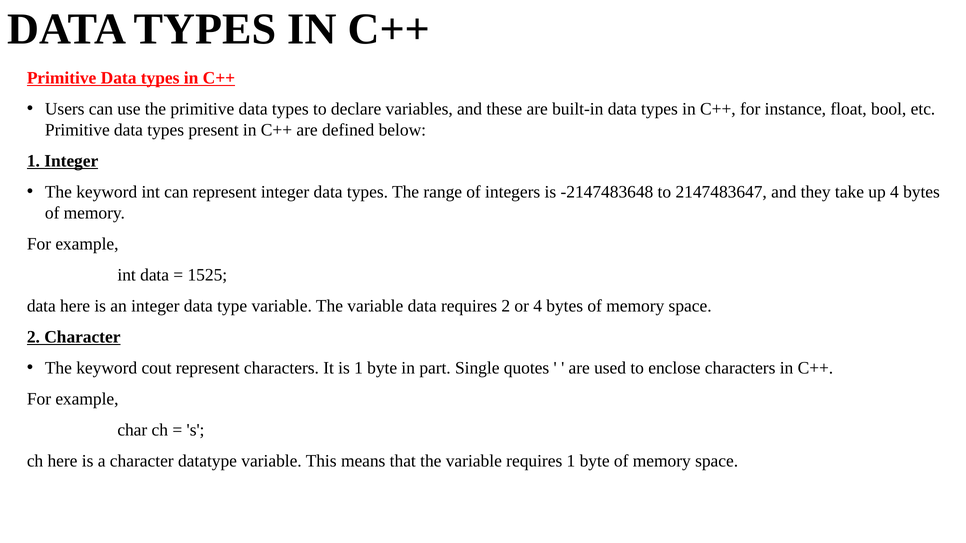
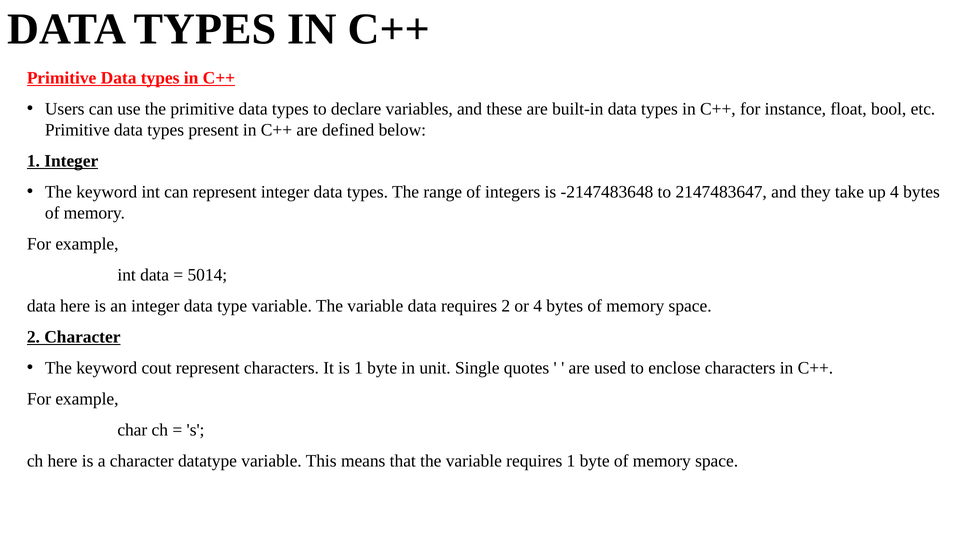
1525: 1525 -> 5014
part: part -> unit
